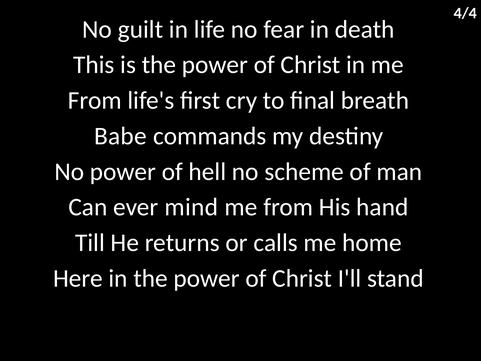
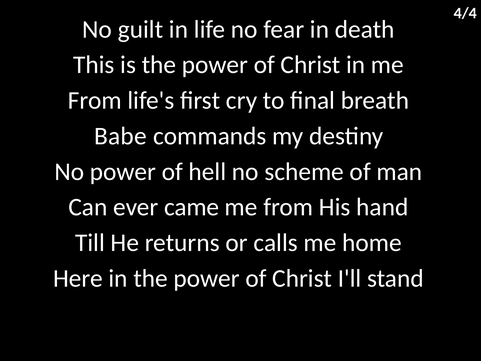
mind: mind -> came
